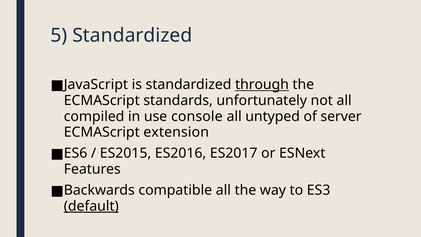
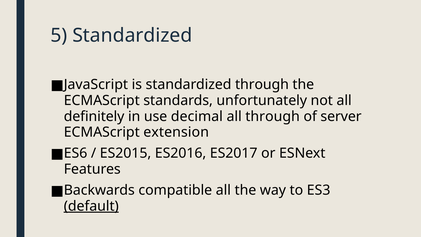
through at (262, 85) underline: present -> none
compiled: compiled -> definitely
console: console -> decimal
all untyped: untyped -> through
